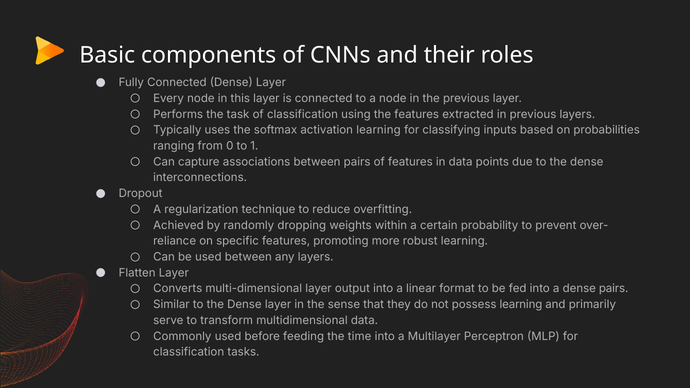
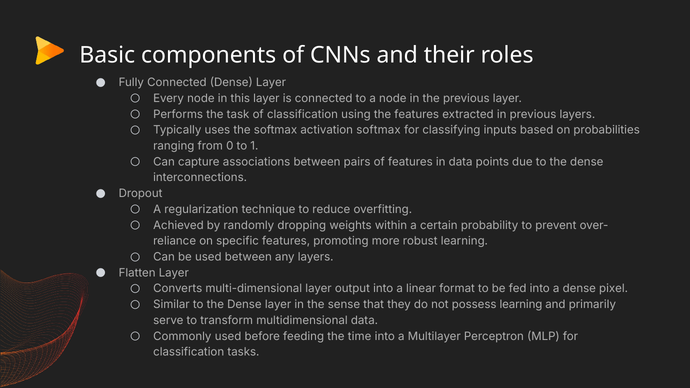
activation learning: learning -> softmax
dense pairs: pairs -> pixel
